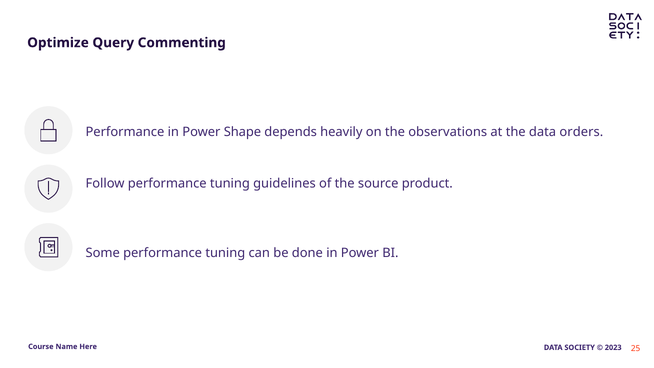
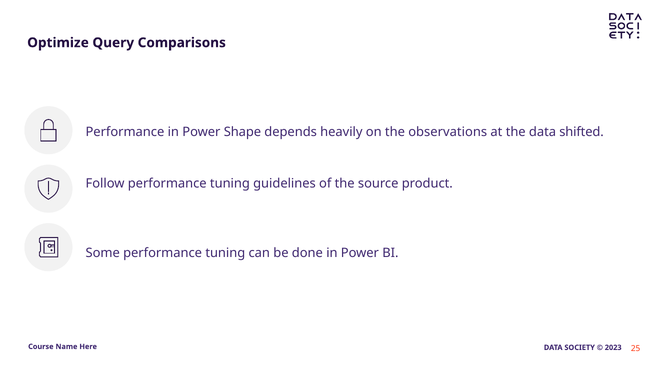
Commenting: Commenting -> Comparisons
orders: orders -> shifted
